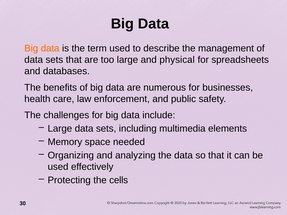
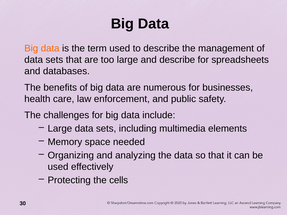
and physical: physical -> describe
